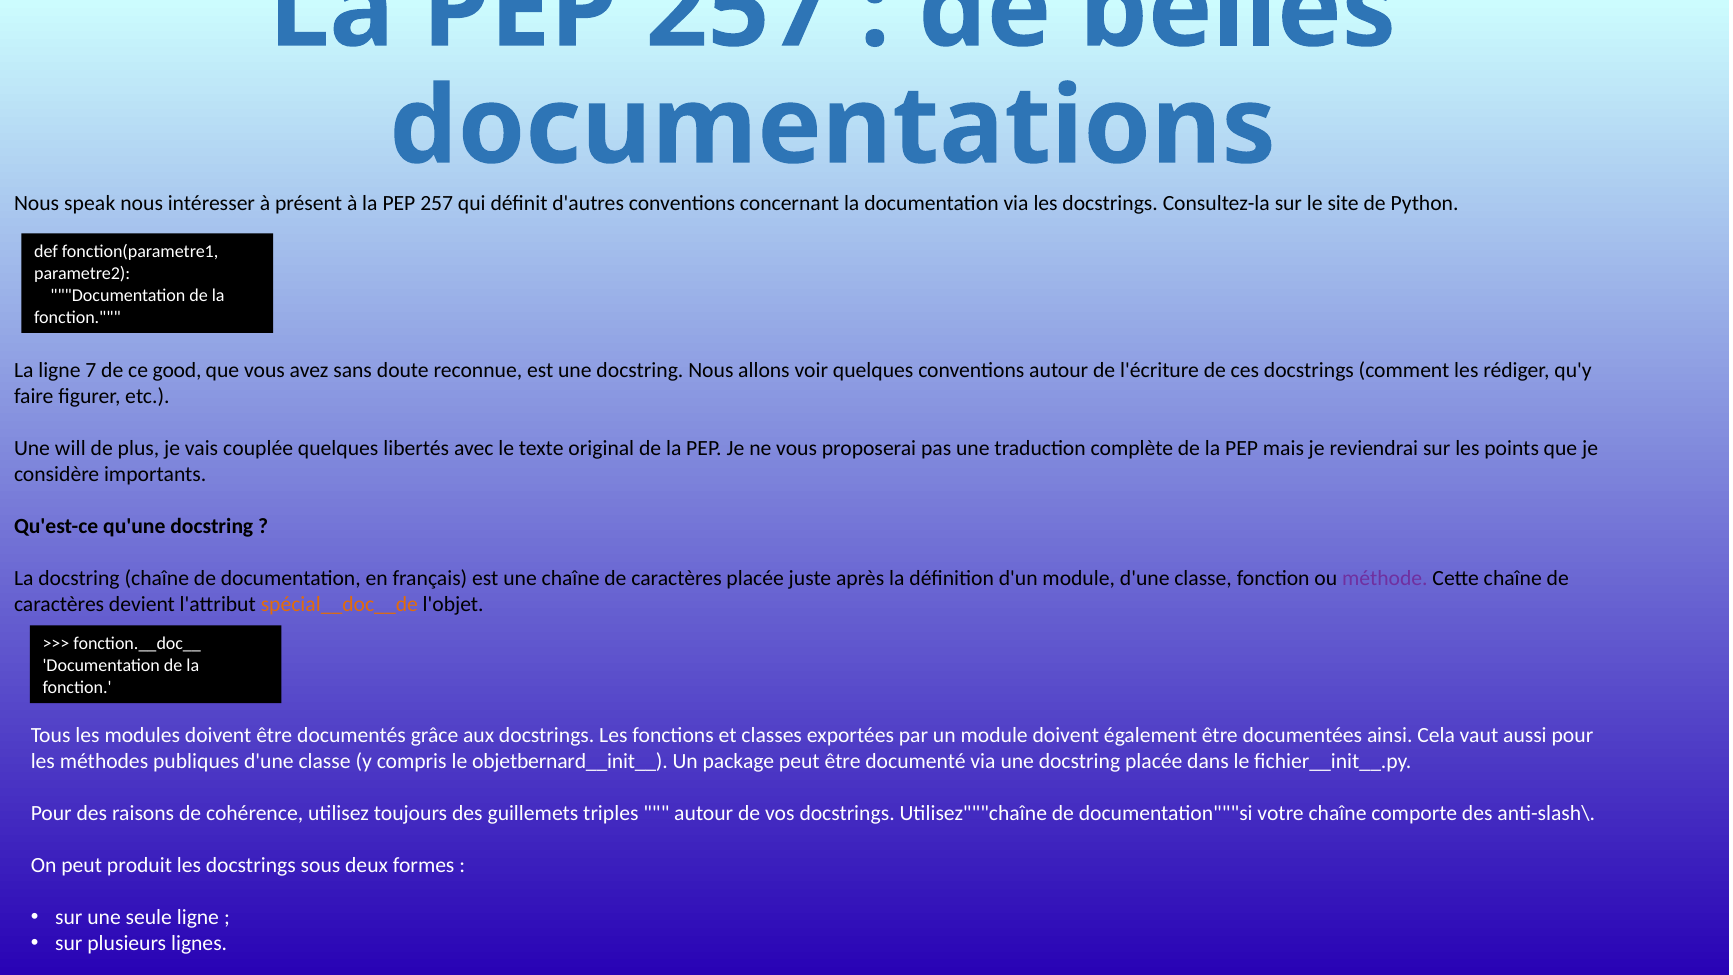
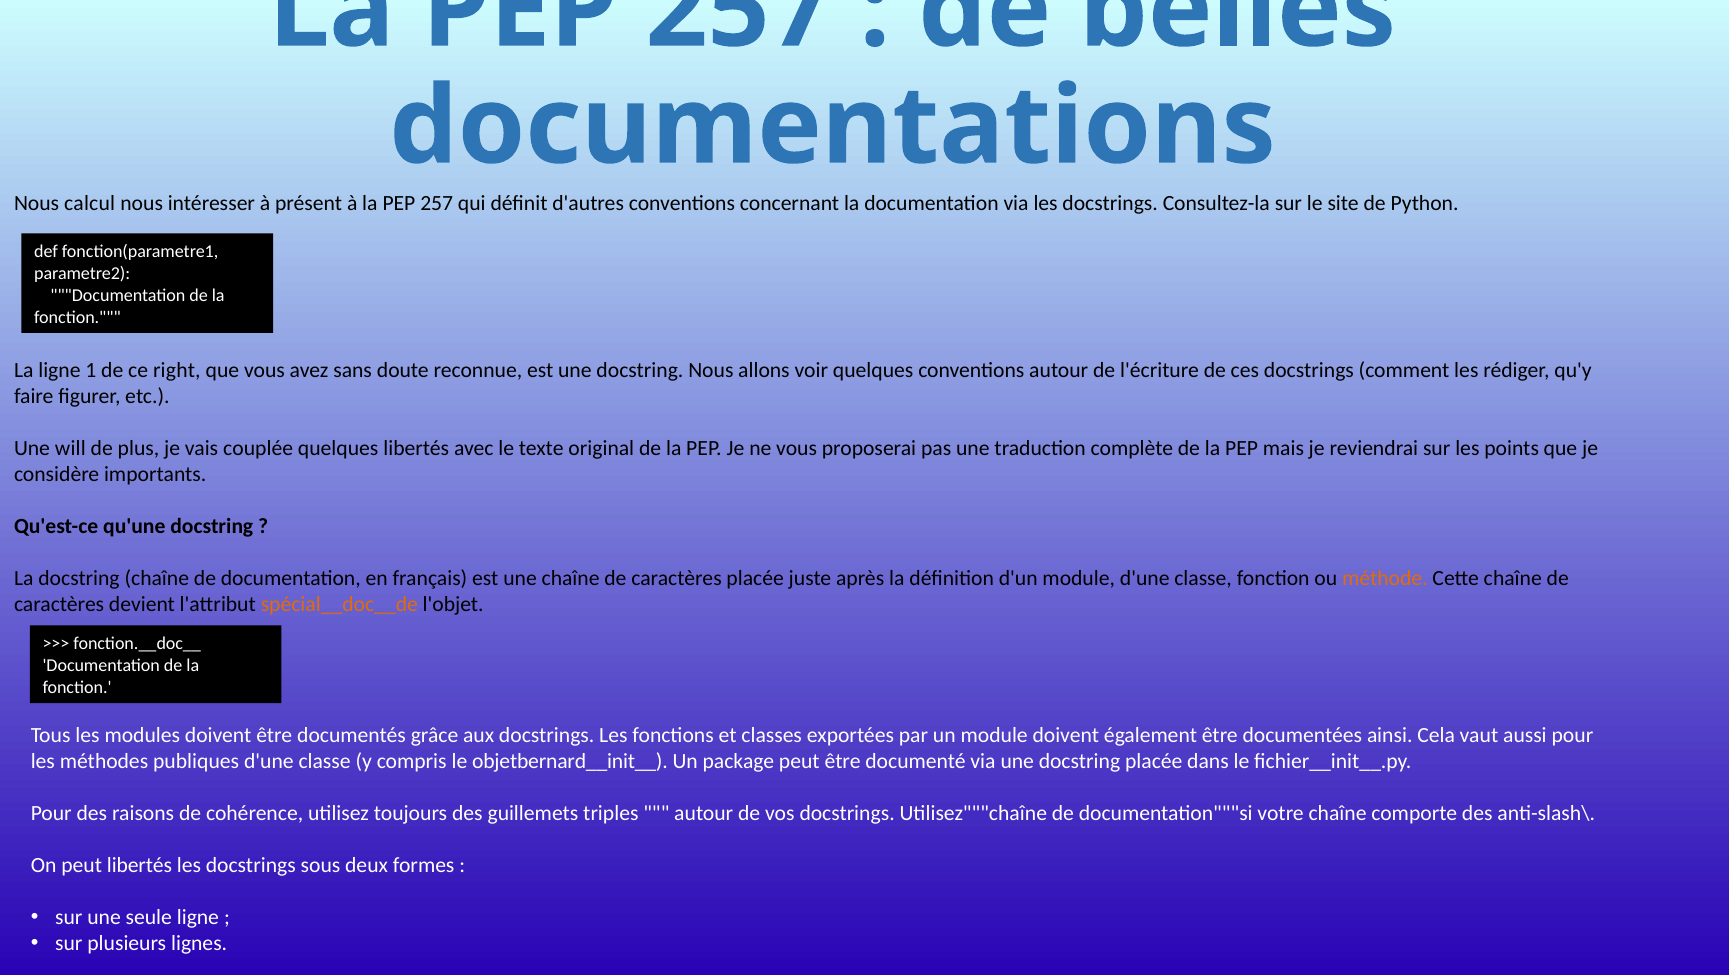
speak: speak -> calcul
7: 7 -> 1
good: good -> right
méthode colour: purple -> orange
peut produit: produit -> libertés
